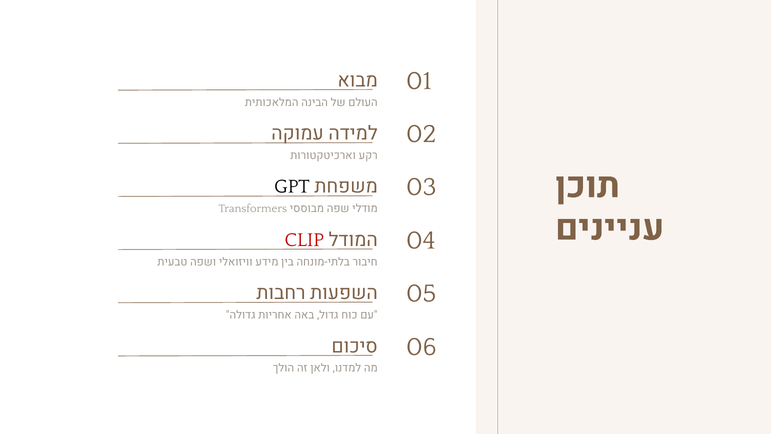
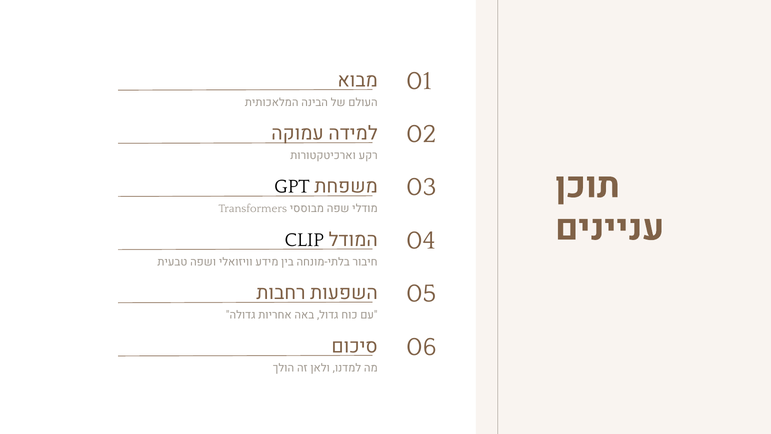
CLIP colour: red -> black
